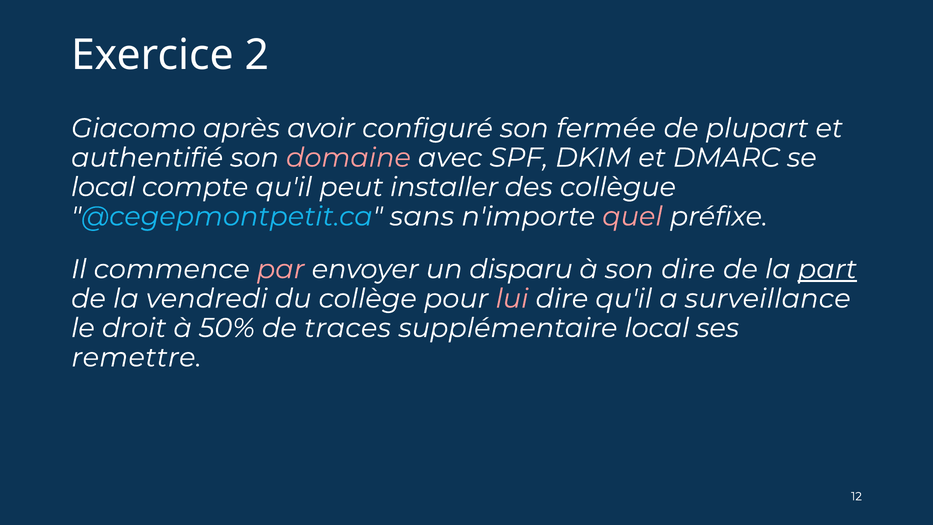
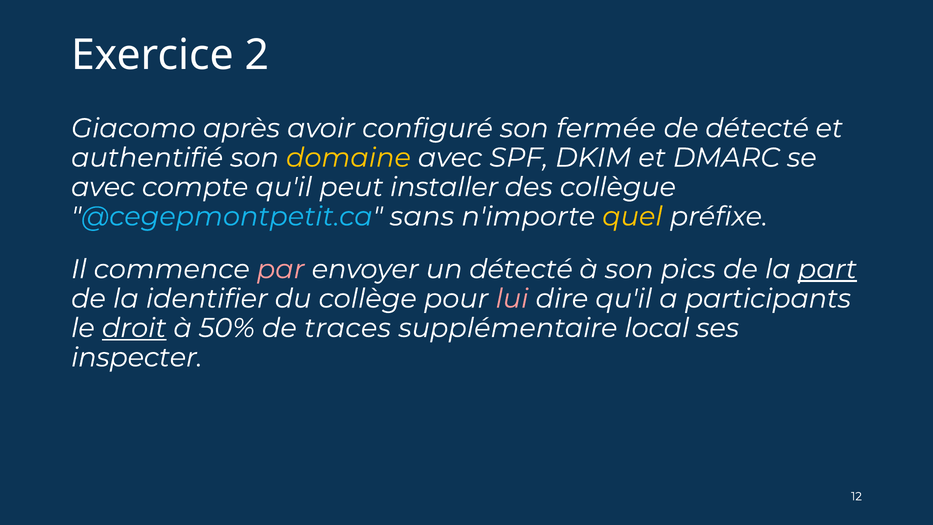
de plupart: plupart -> détecté
domaine colour: pink -> yellow
local at (103, 187): local -> avec
quel colour: pink -> yellow
un disparu: disparu -> détecté
son dire: dire -> pics
vendredi: vendredi -> identifier
surveillance: surveillance -> participants
droit underline: none -> present
remettre: remettre -> inspecter
